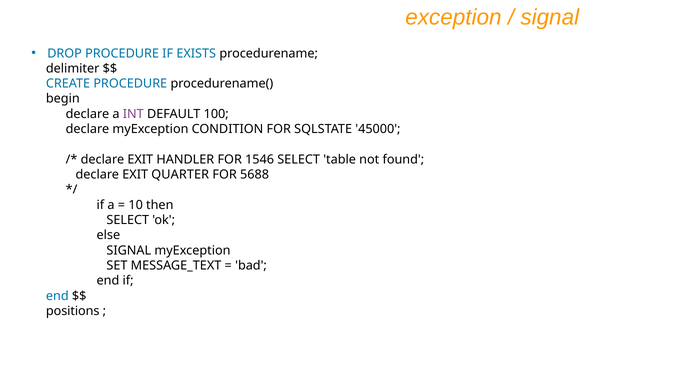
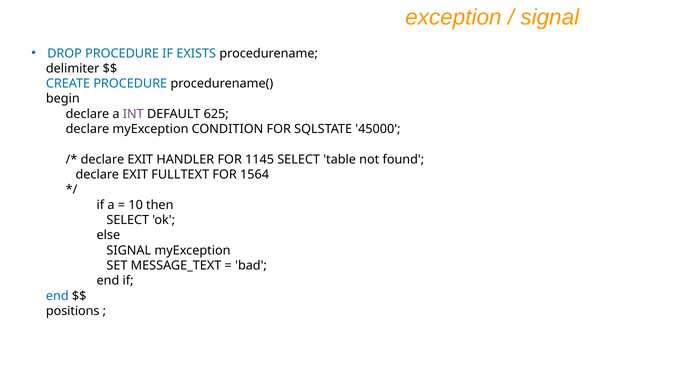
100: 100 -> 625
1546: 1546 -> 1145
QUARTER: QUARTER -> FULLTEXT
5688: 5688 -> 1564
